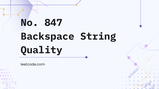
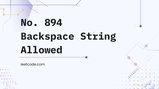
847: 847 -> 894
Quality: Quality -> Allowed
